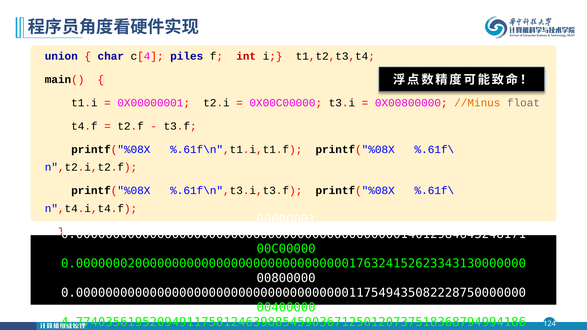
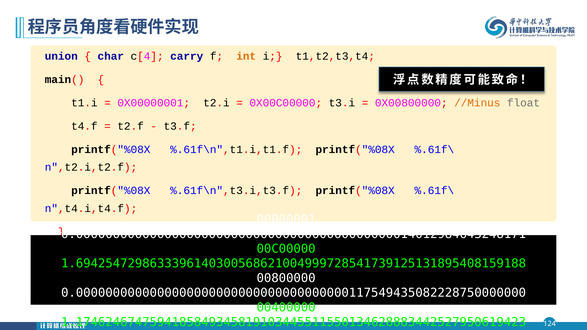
piles: piles -> carry
int colour: red -> orange
0.0000000200000000000000000000000000000176324152623343130000000: 0.0000000200000000000000000000000000000176324152623343130000000 -> 1.6942547298633396140300568621004999728541739125131895408159188
4.7740356195209491175812463988545903671250120737518368794994186: 4.7740356195209491175812463988545903671250120737518368794994186 -> 1.1746246747594185849345819103445511550134628883442527950619423
